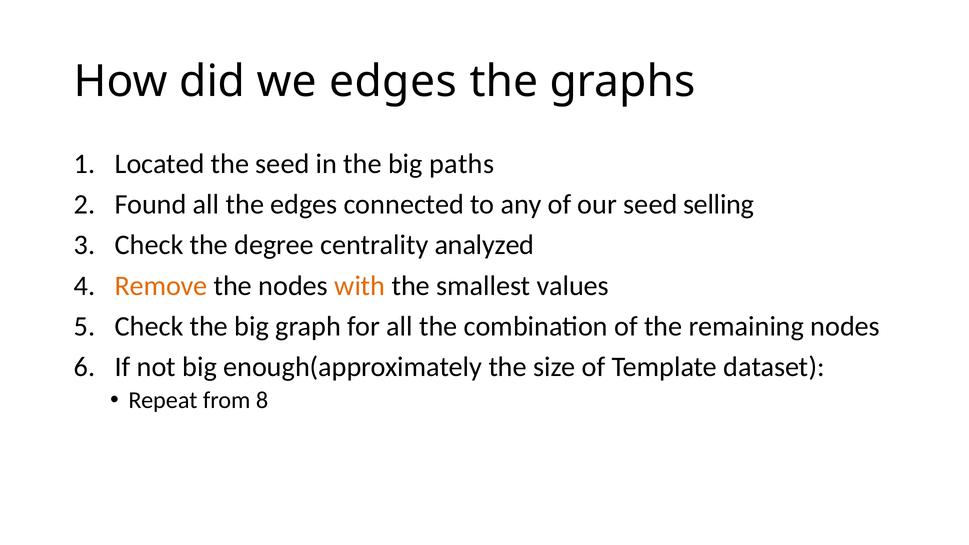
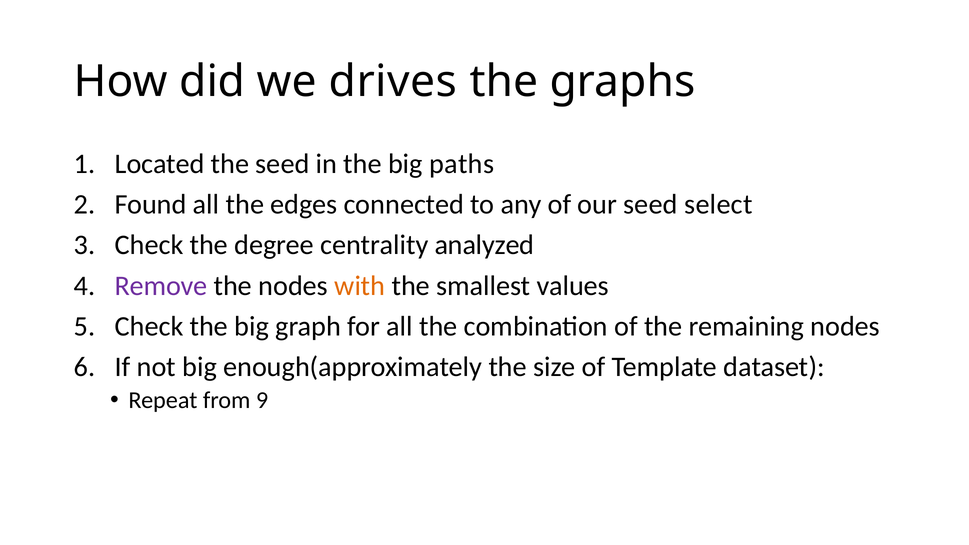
we edges: edges -> drives
selling: selling -> select
Remove colour: orange -> purple
8: 8 -> 9
